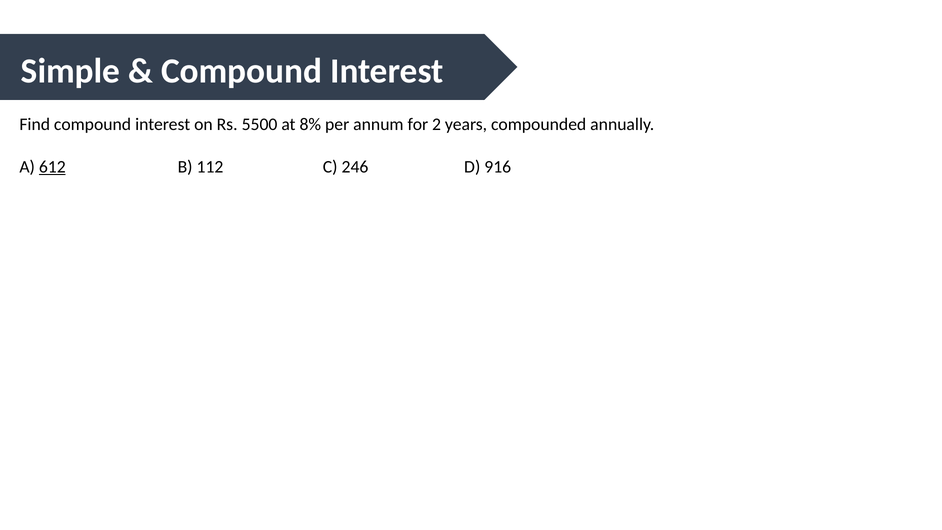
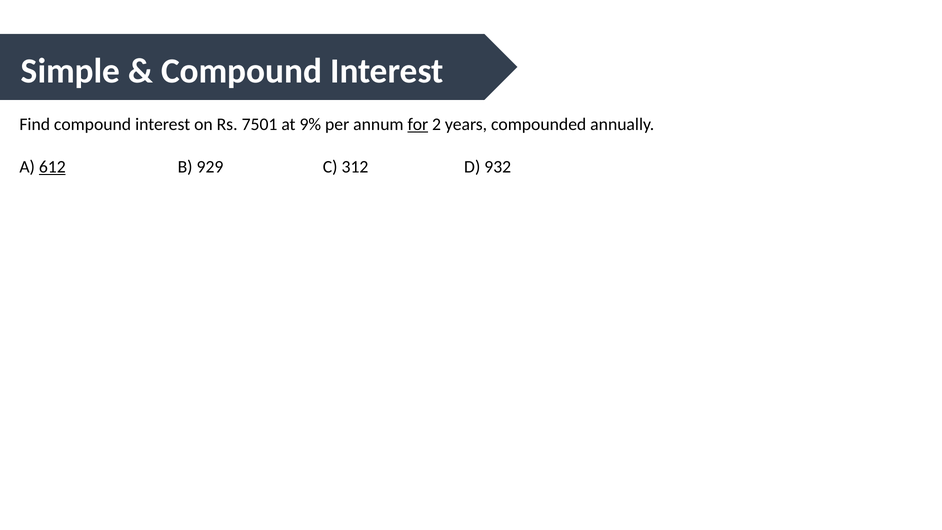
5500: 5500 -> 7501
8%: 8% -> 9%
for underline: none -> present
112: 112 -> 929
246: 246 -> 312
916: 916 -> 932
